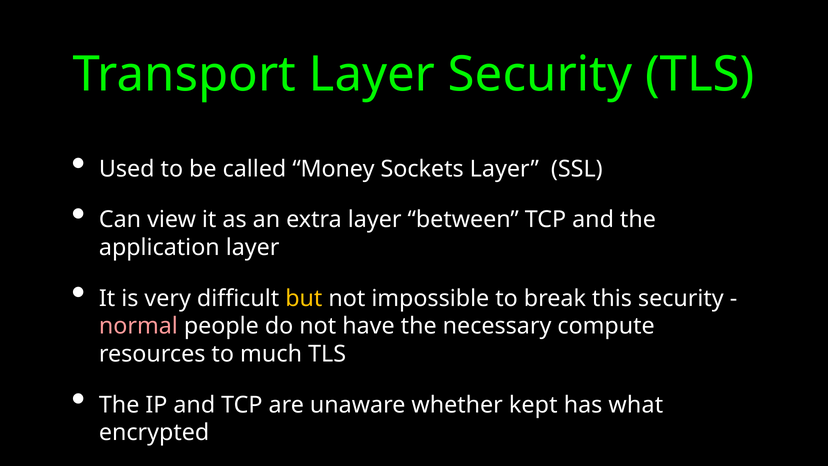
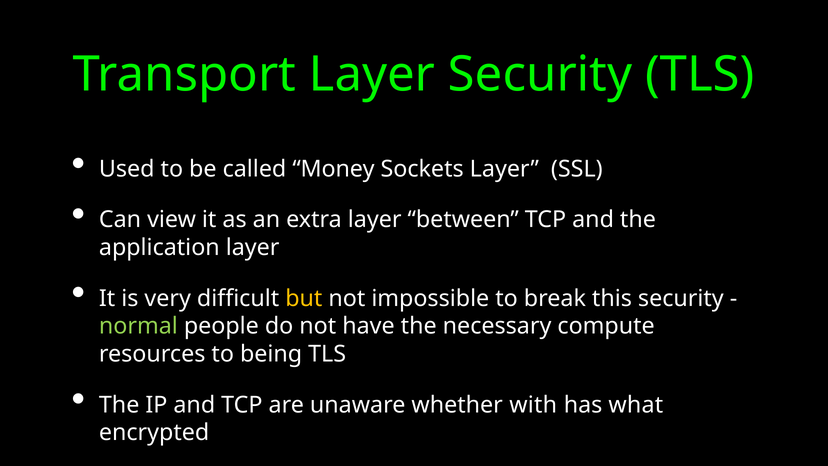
normal colour: pink -> light green
much: much -> being
kept: kept -> with
